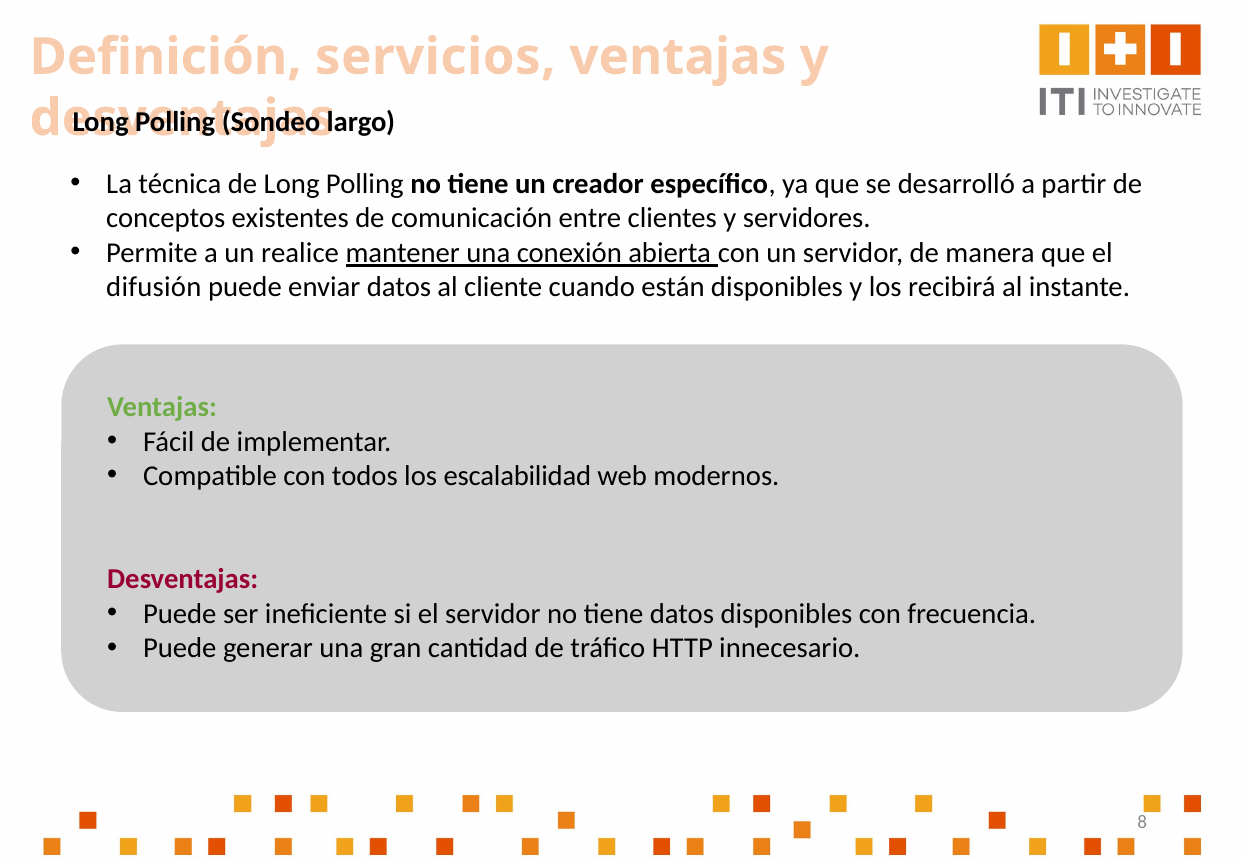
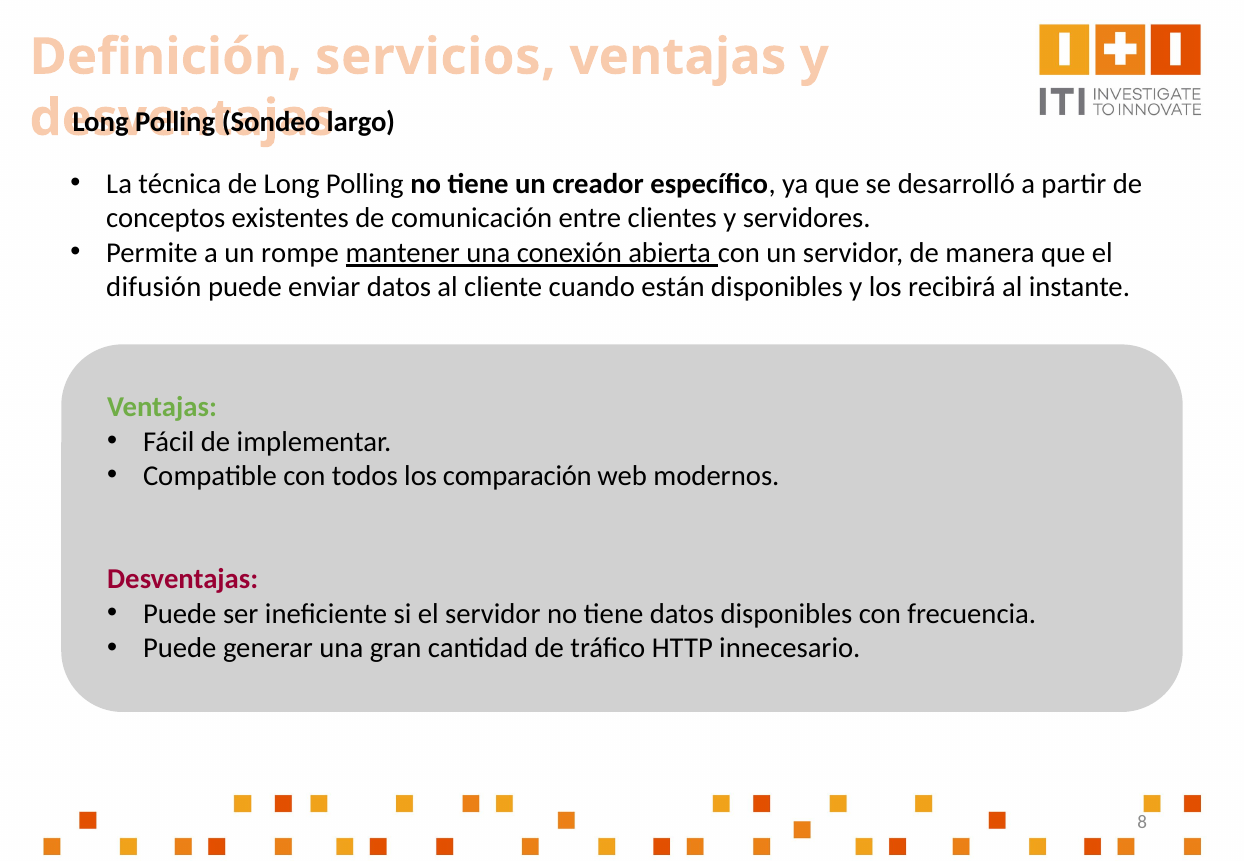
realice: realice -> rompe
escalabilidad: escalabilidad -> comparación
